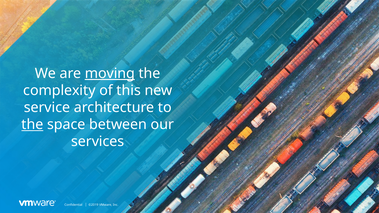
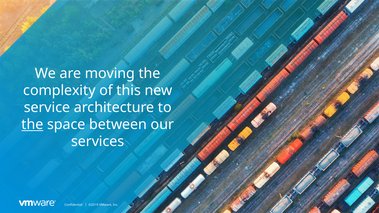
moving underline: present -> none
